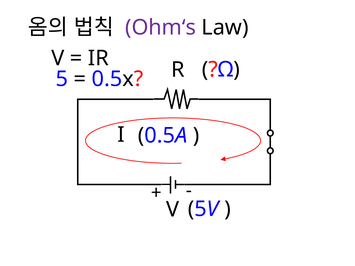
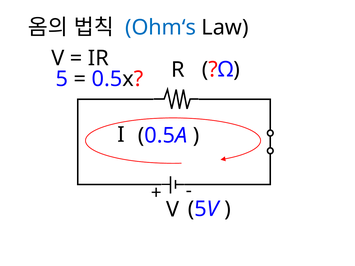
Ohm‘s colour: purple -> blue
